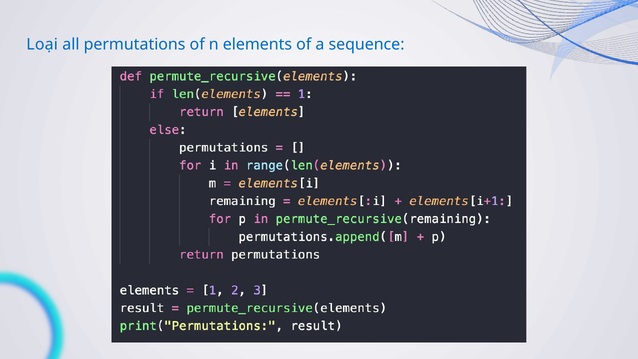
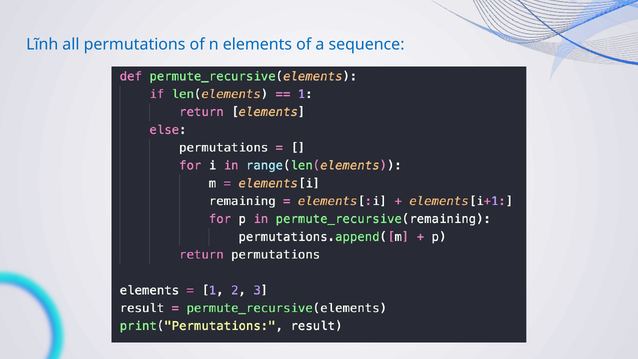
Loại: Loại -> Lĩnh
